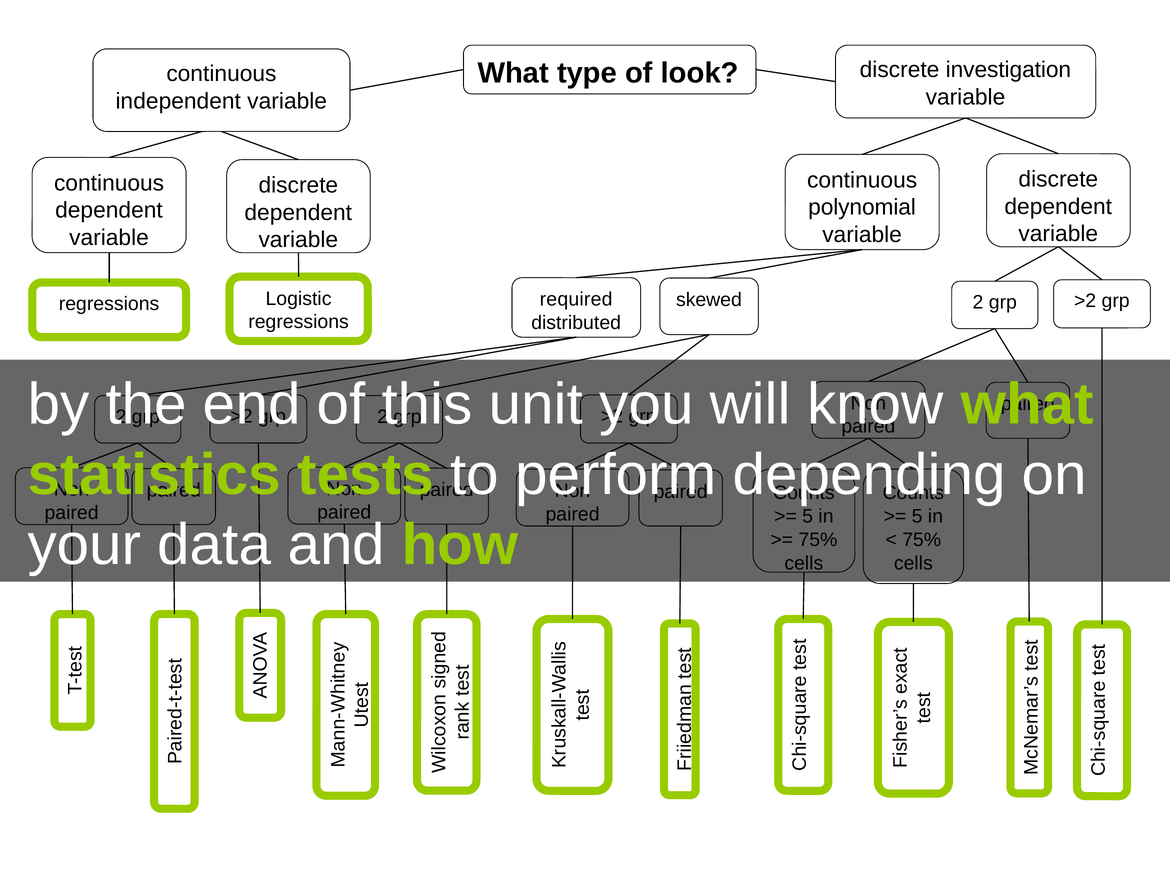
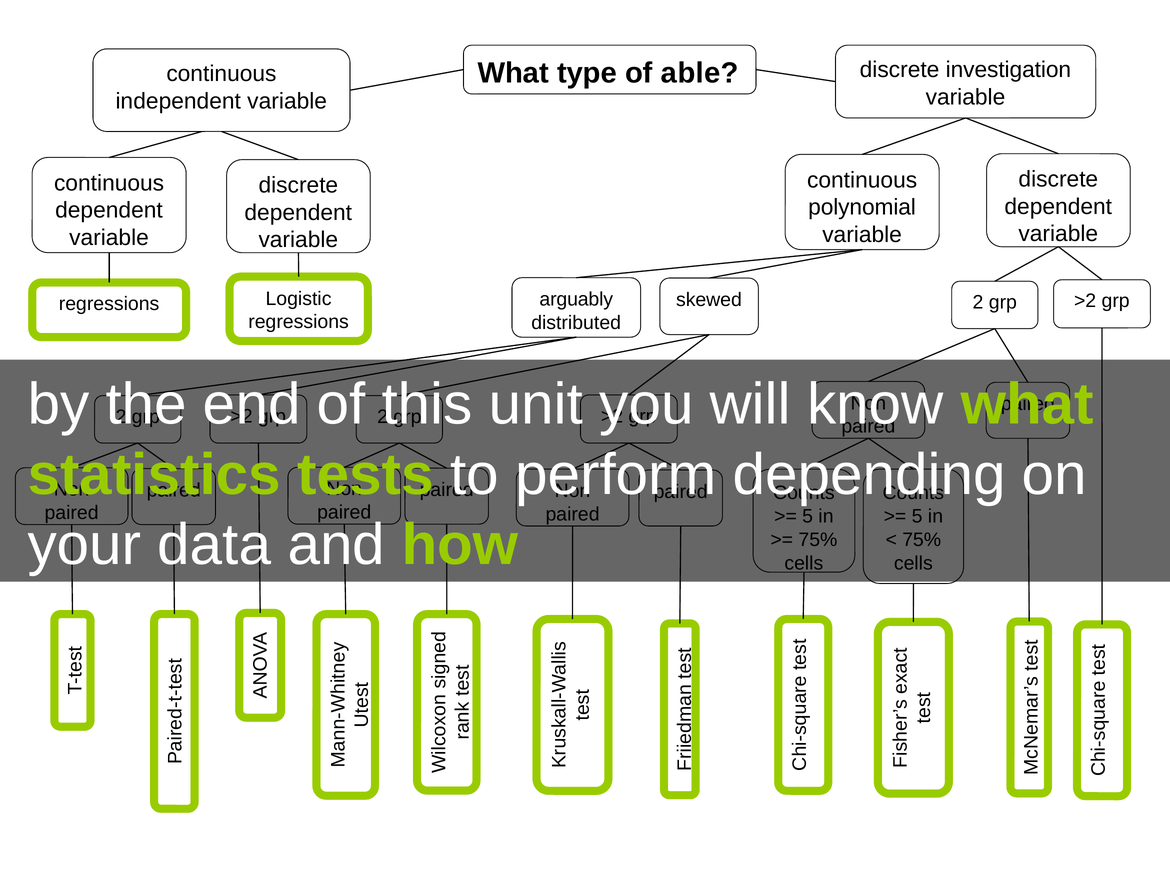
look: look -> able
required: required -> arguably
